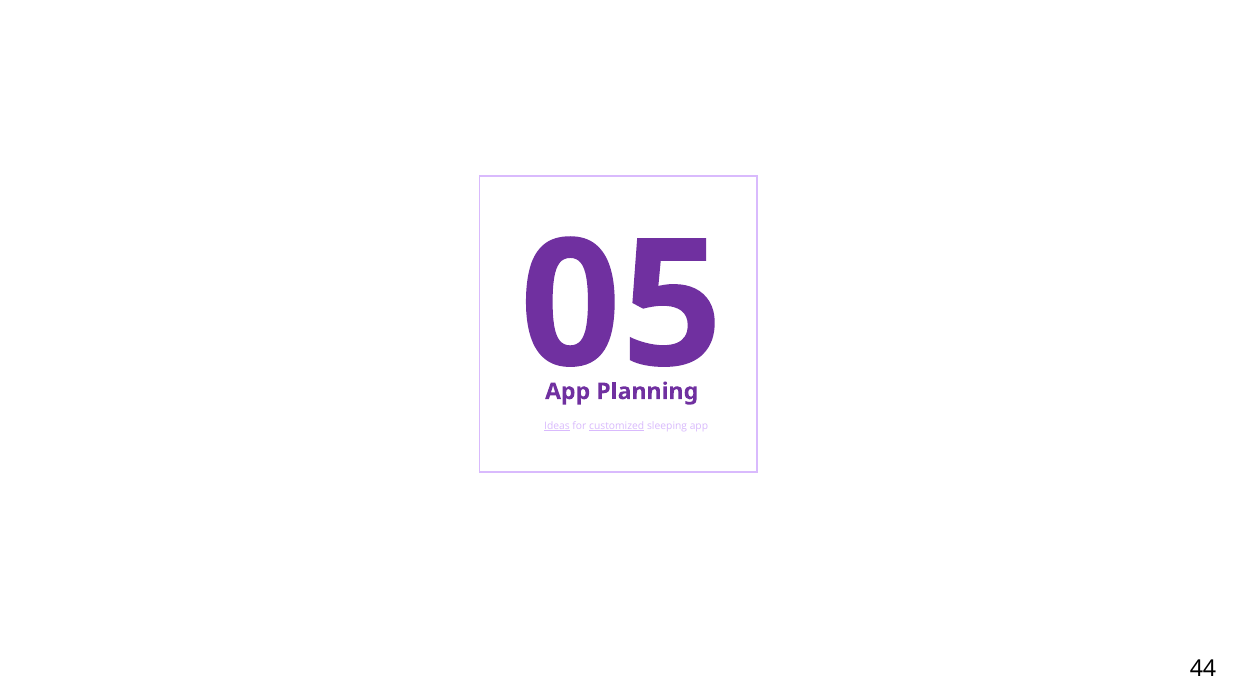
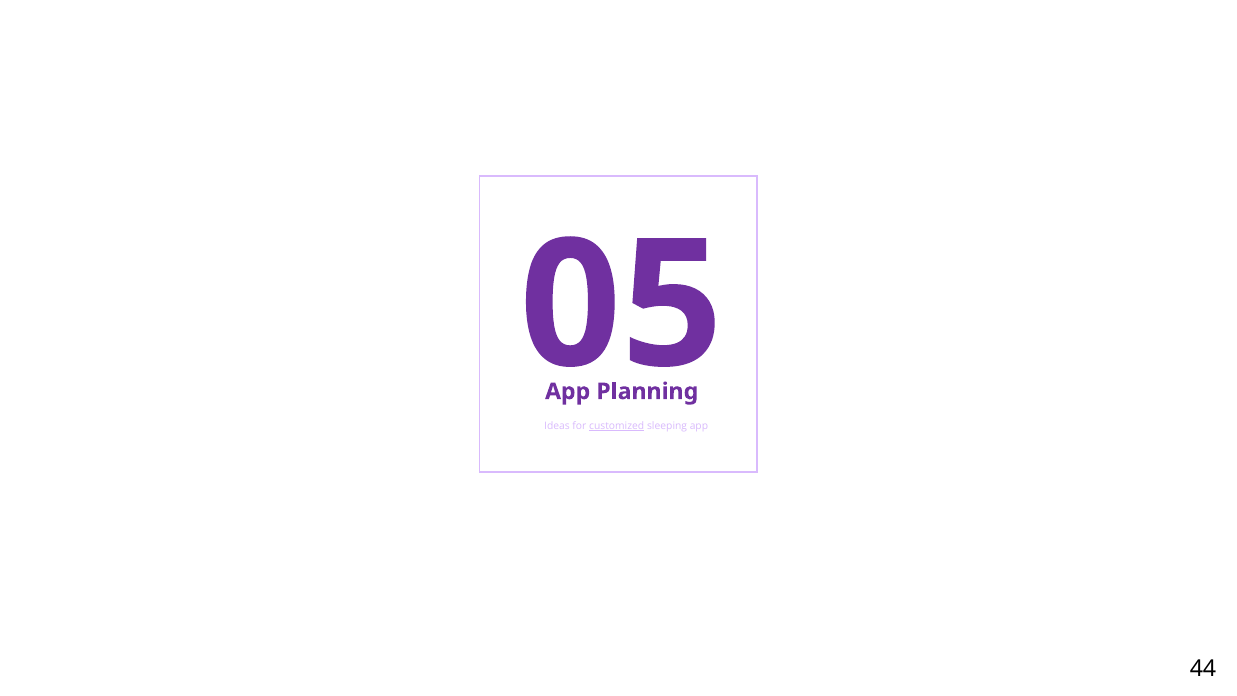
Ideas underline: present -> none
